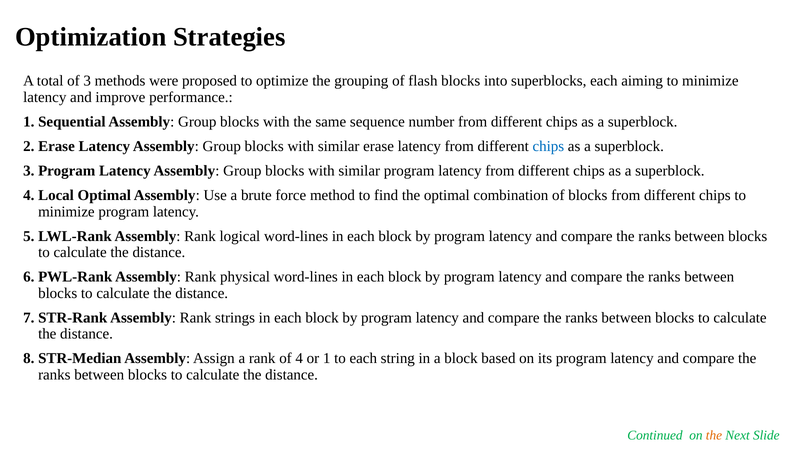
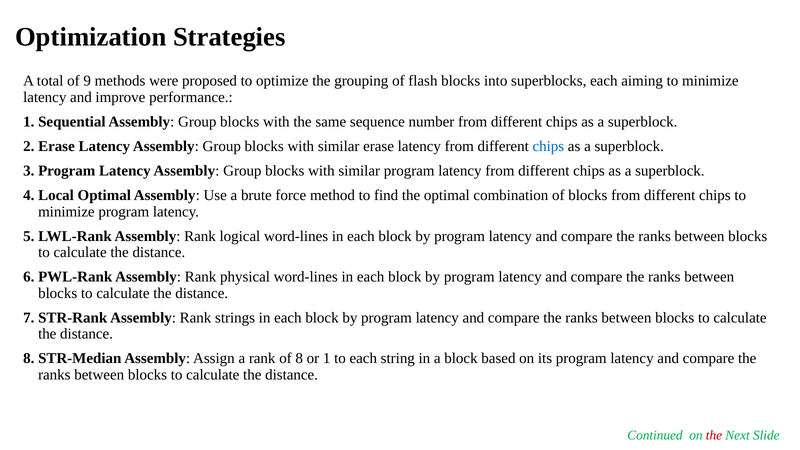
3: 3 -> 9
4: 4 -> 8
the at (714, 435) colour: orange -> red
